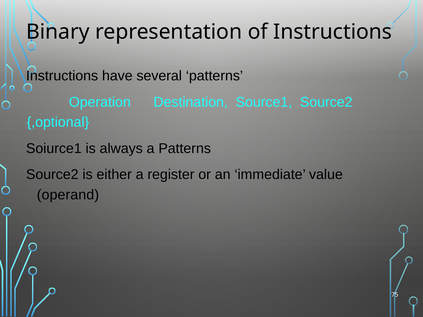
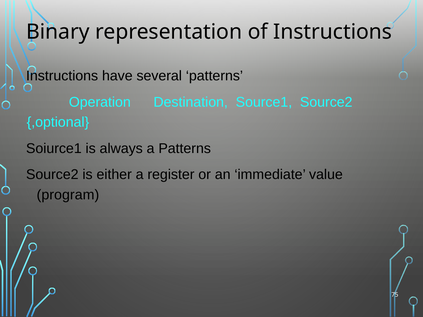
operand: operand -> program
